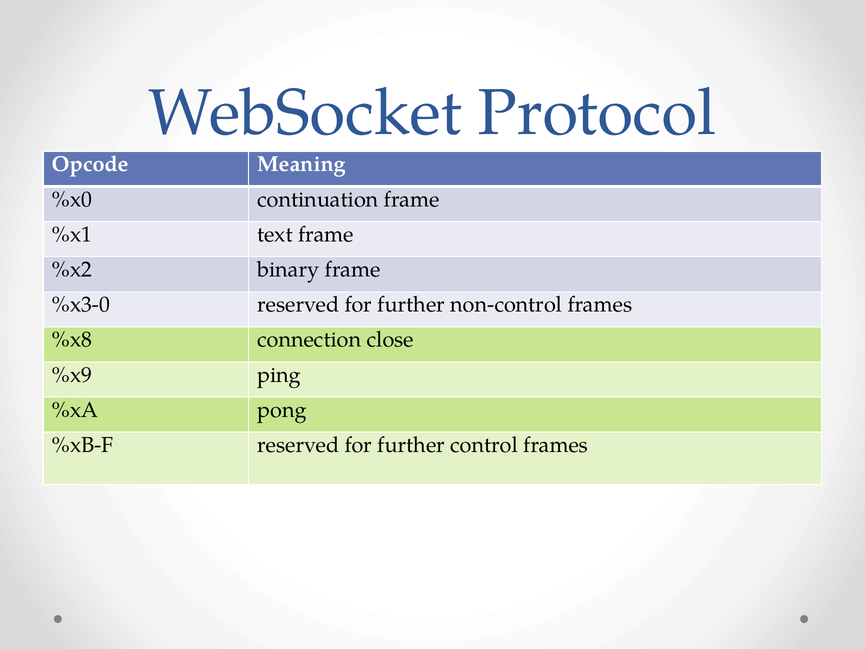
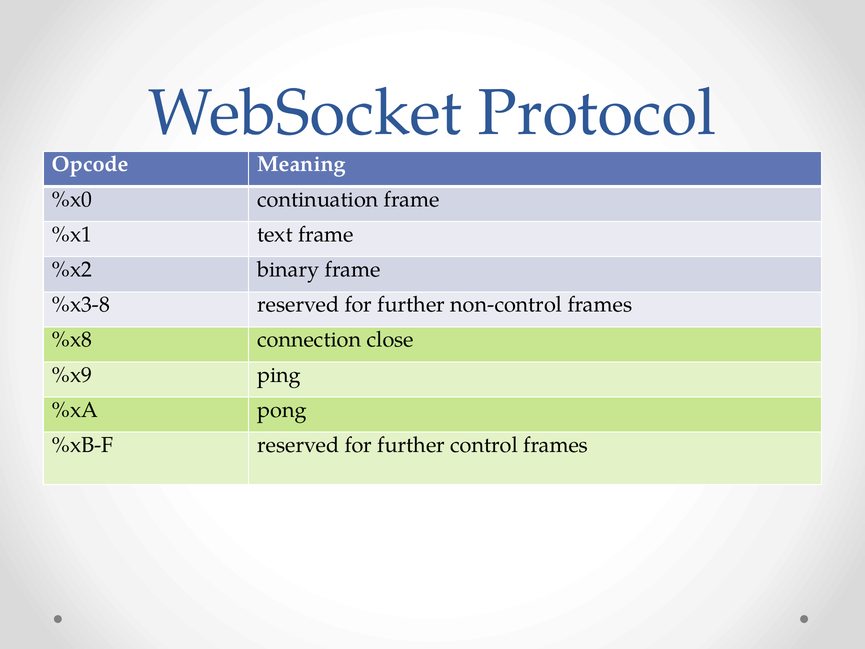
%x3-0: %x3-0 -> %x3-8
